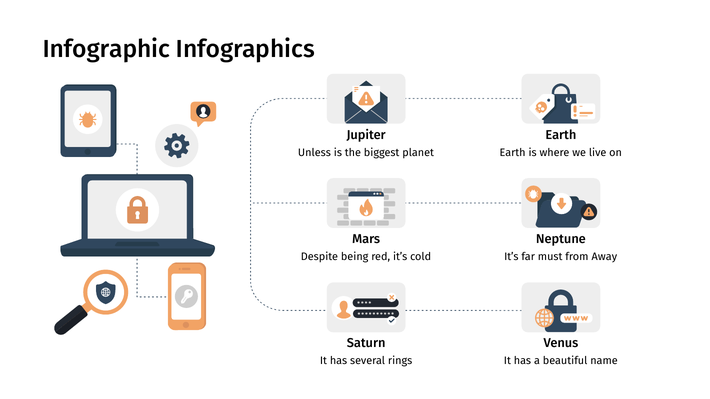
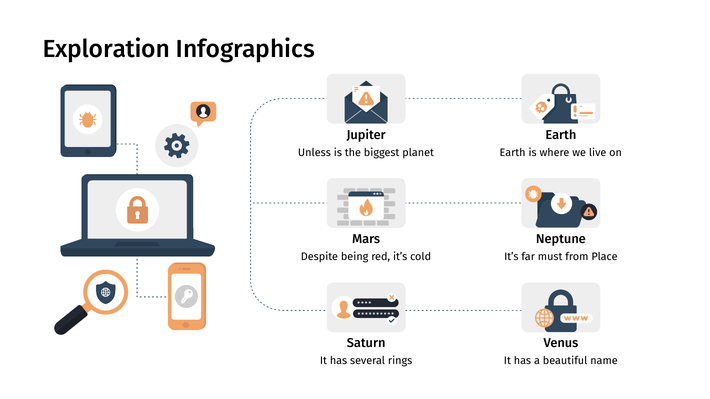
Infographic: Infographic -> Exploration
Away: Away -> Place
